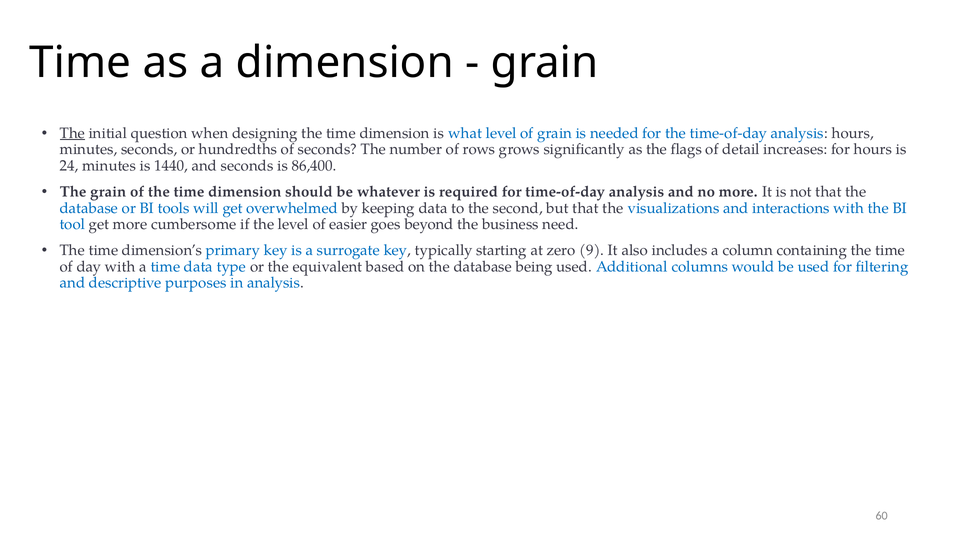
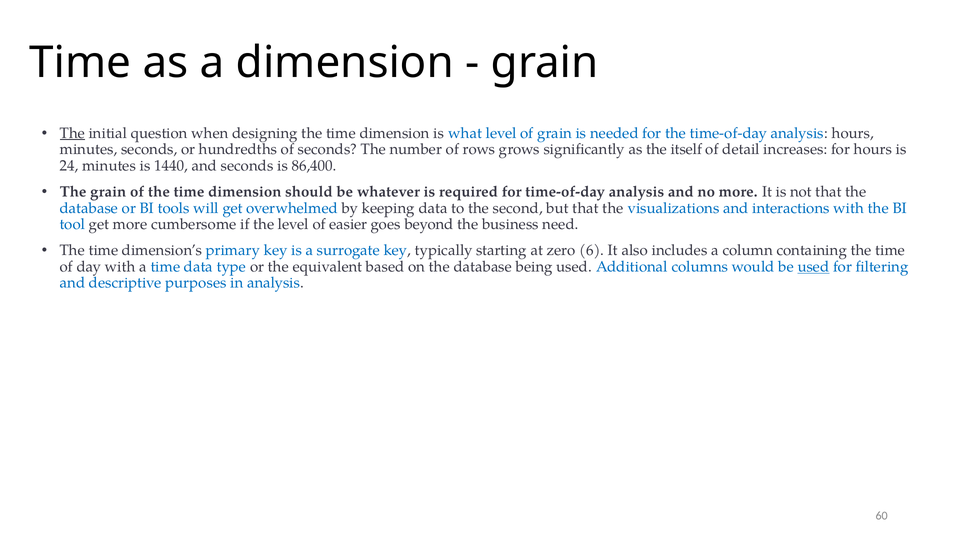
flags: flags -> itself
9: 9 -> 6
used at (813, 267) underline: none -> present
